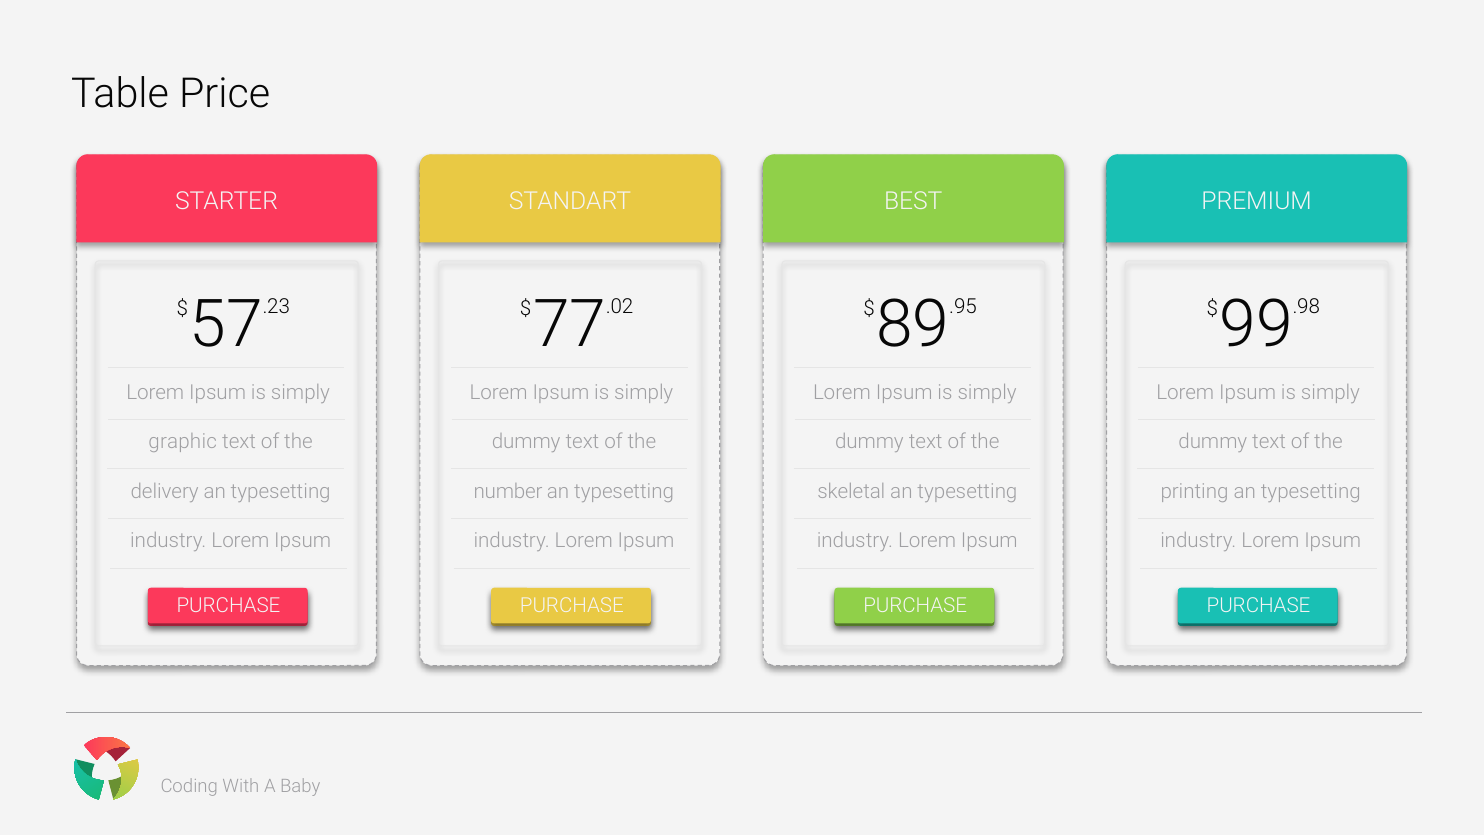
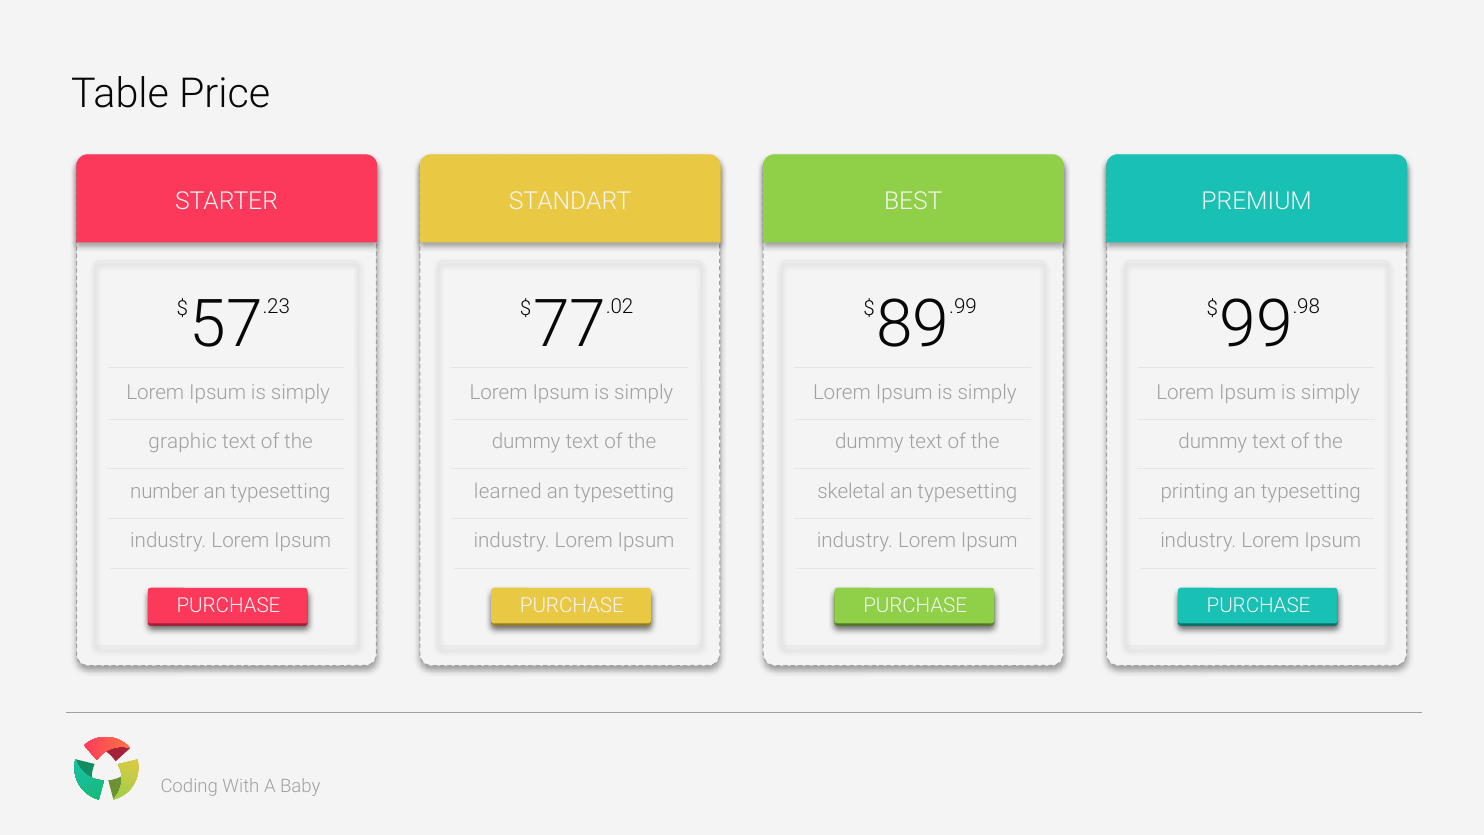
.95: .95 -> .99
delivery: delivery -> number
number: number -> learned
